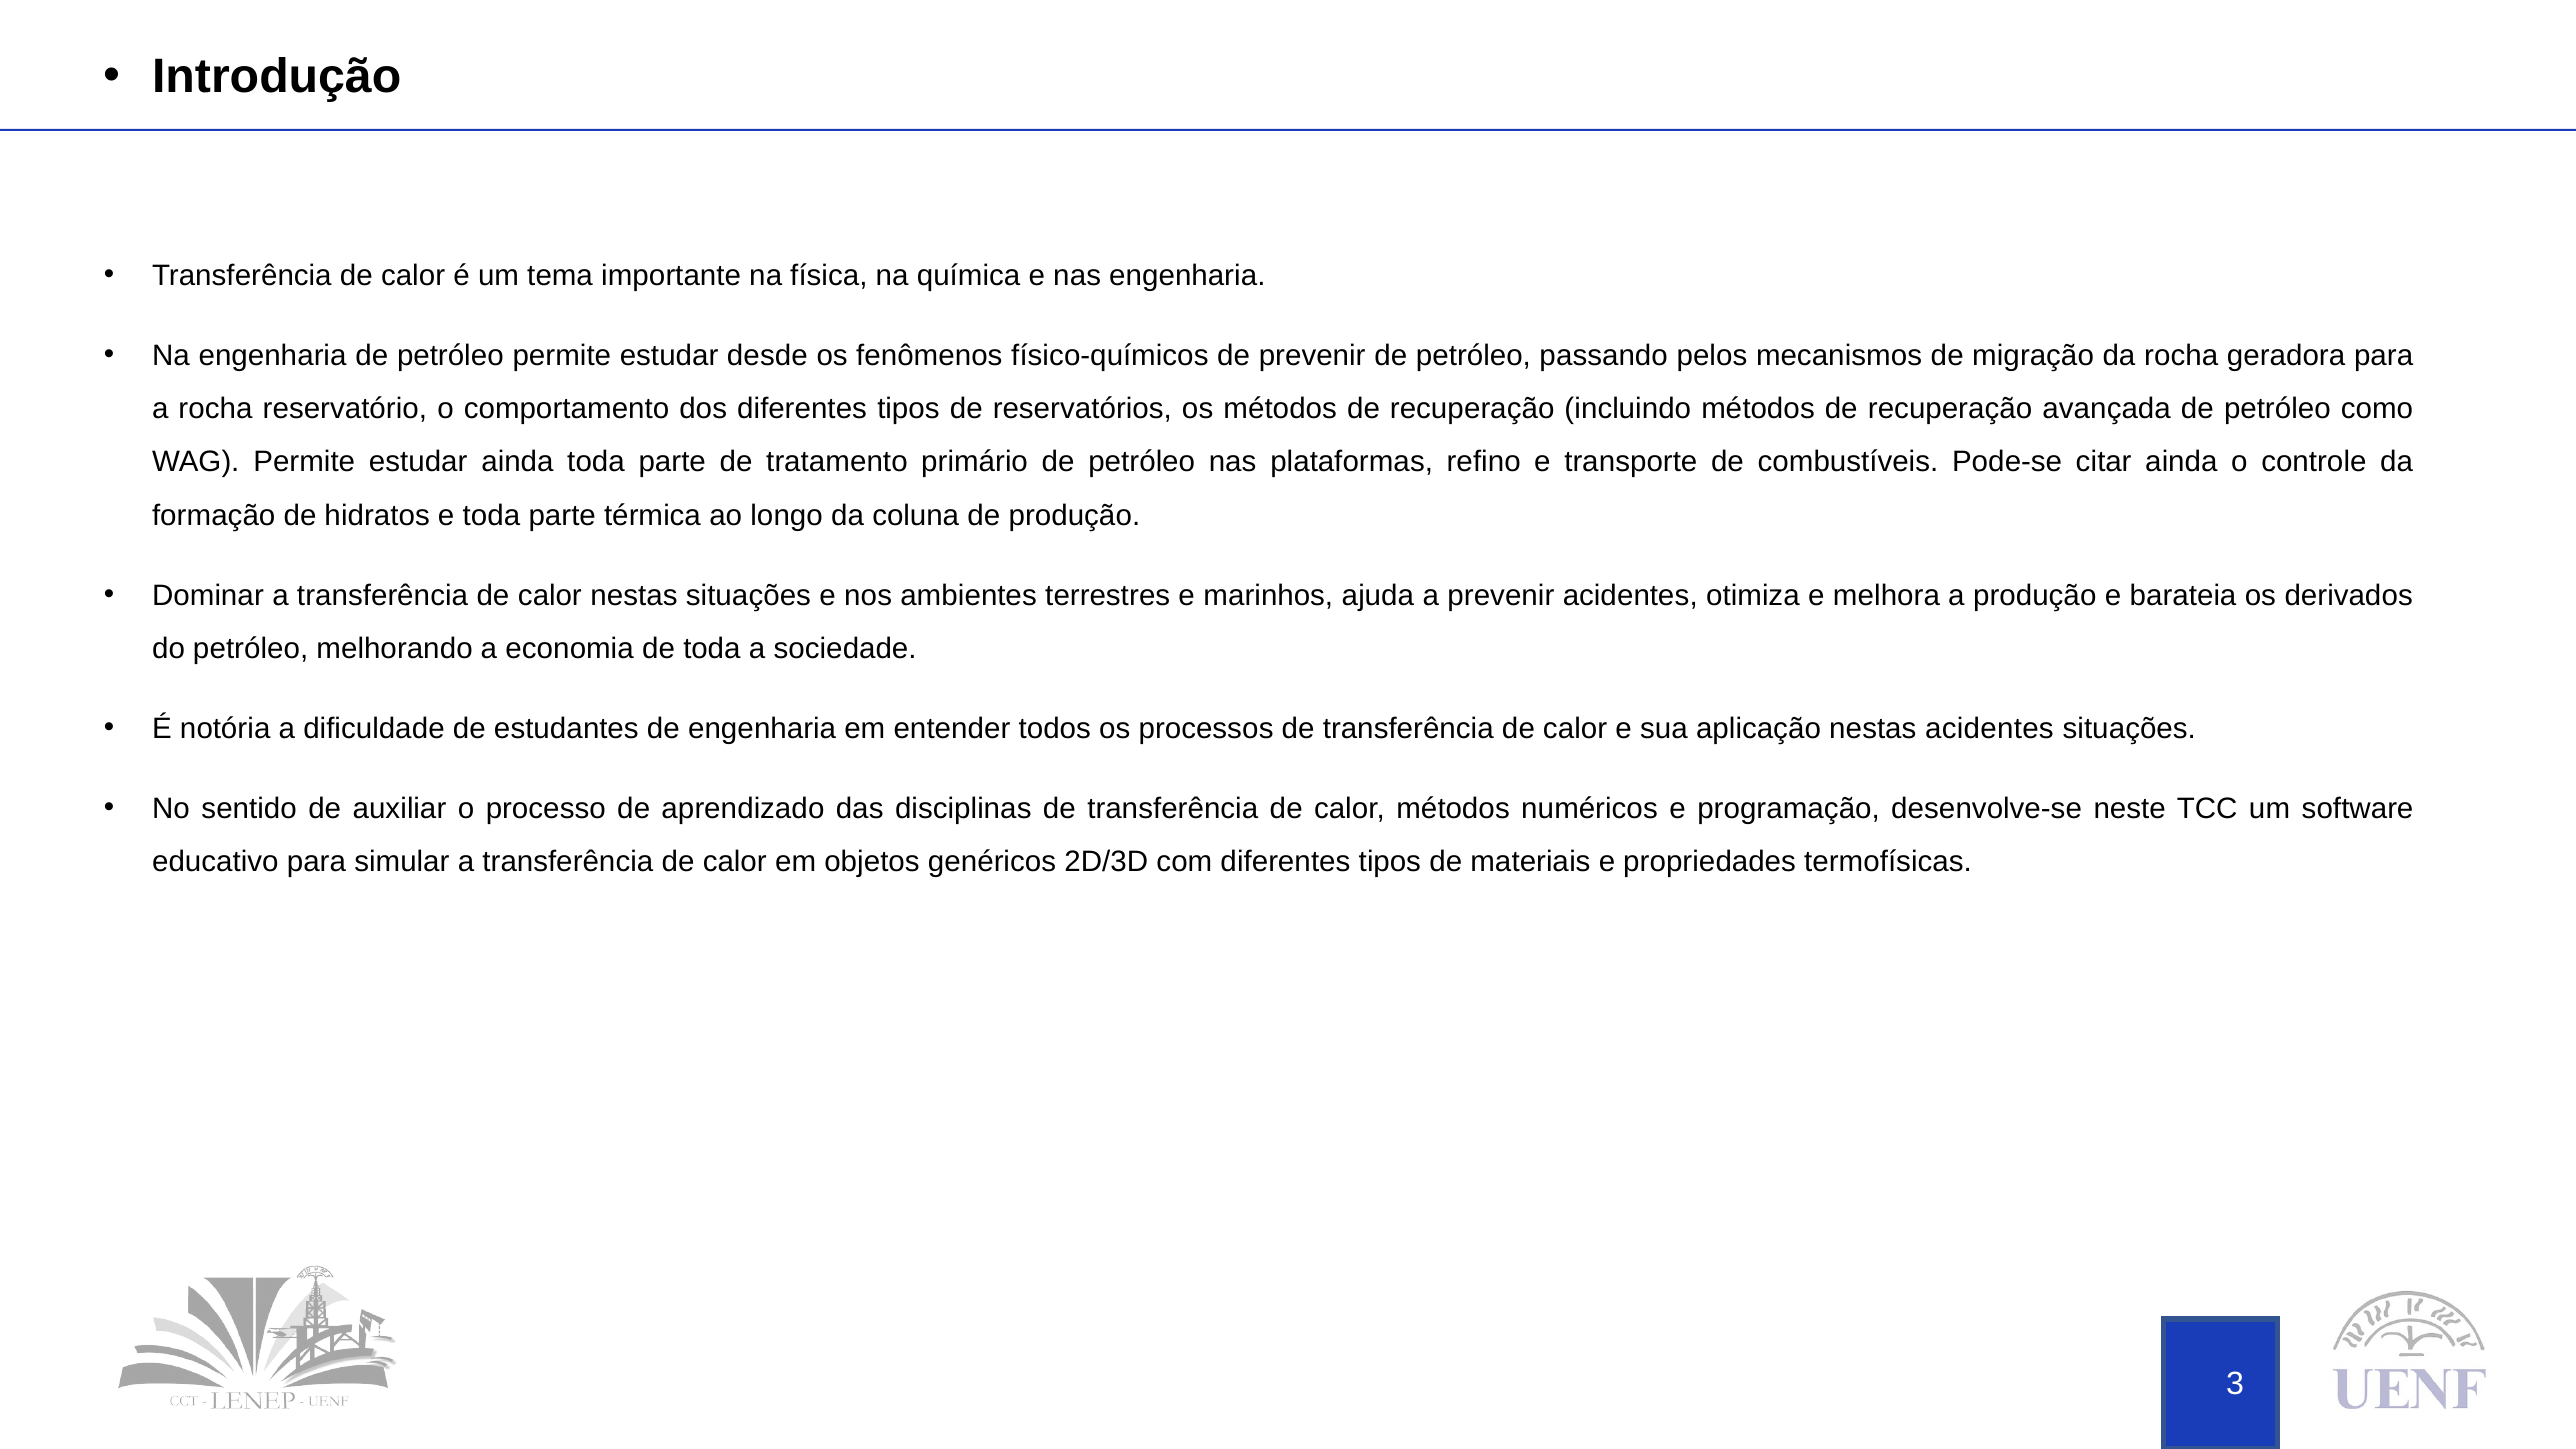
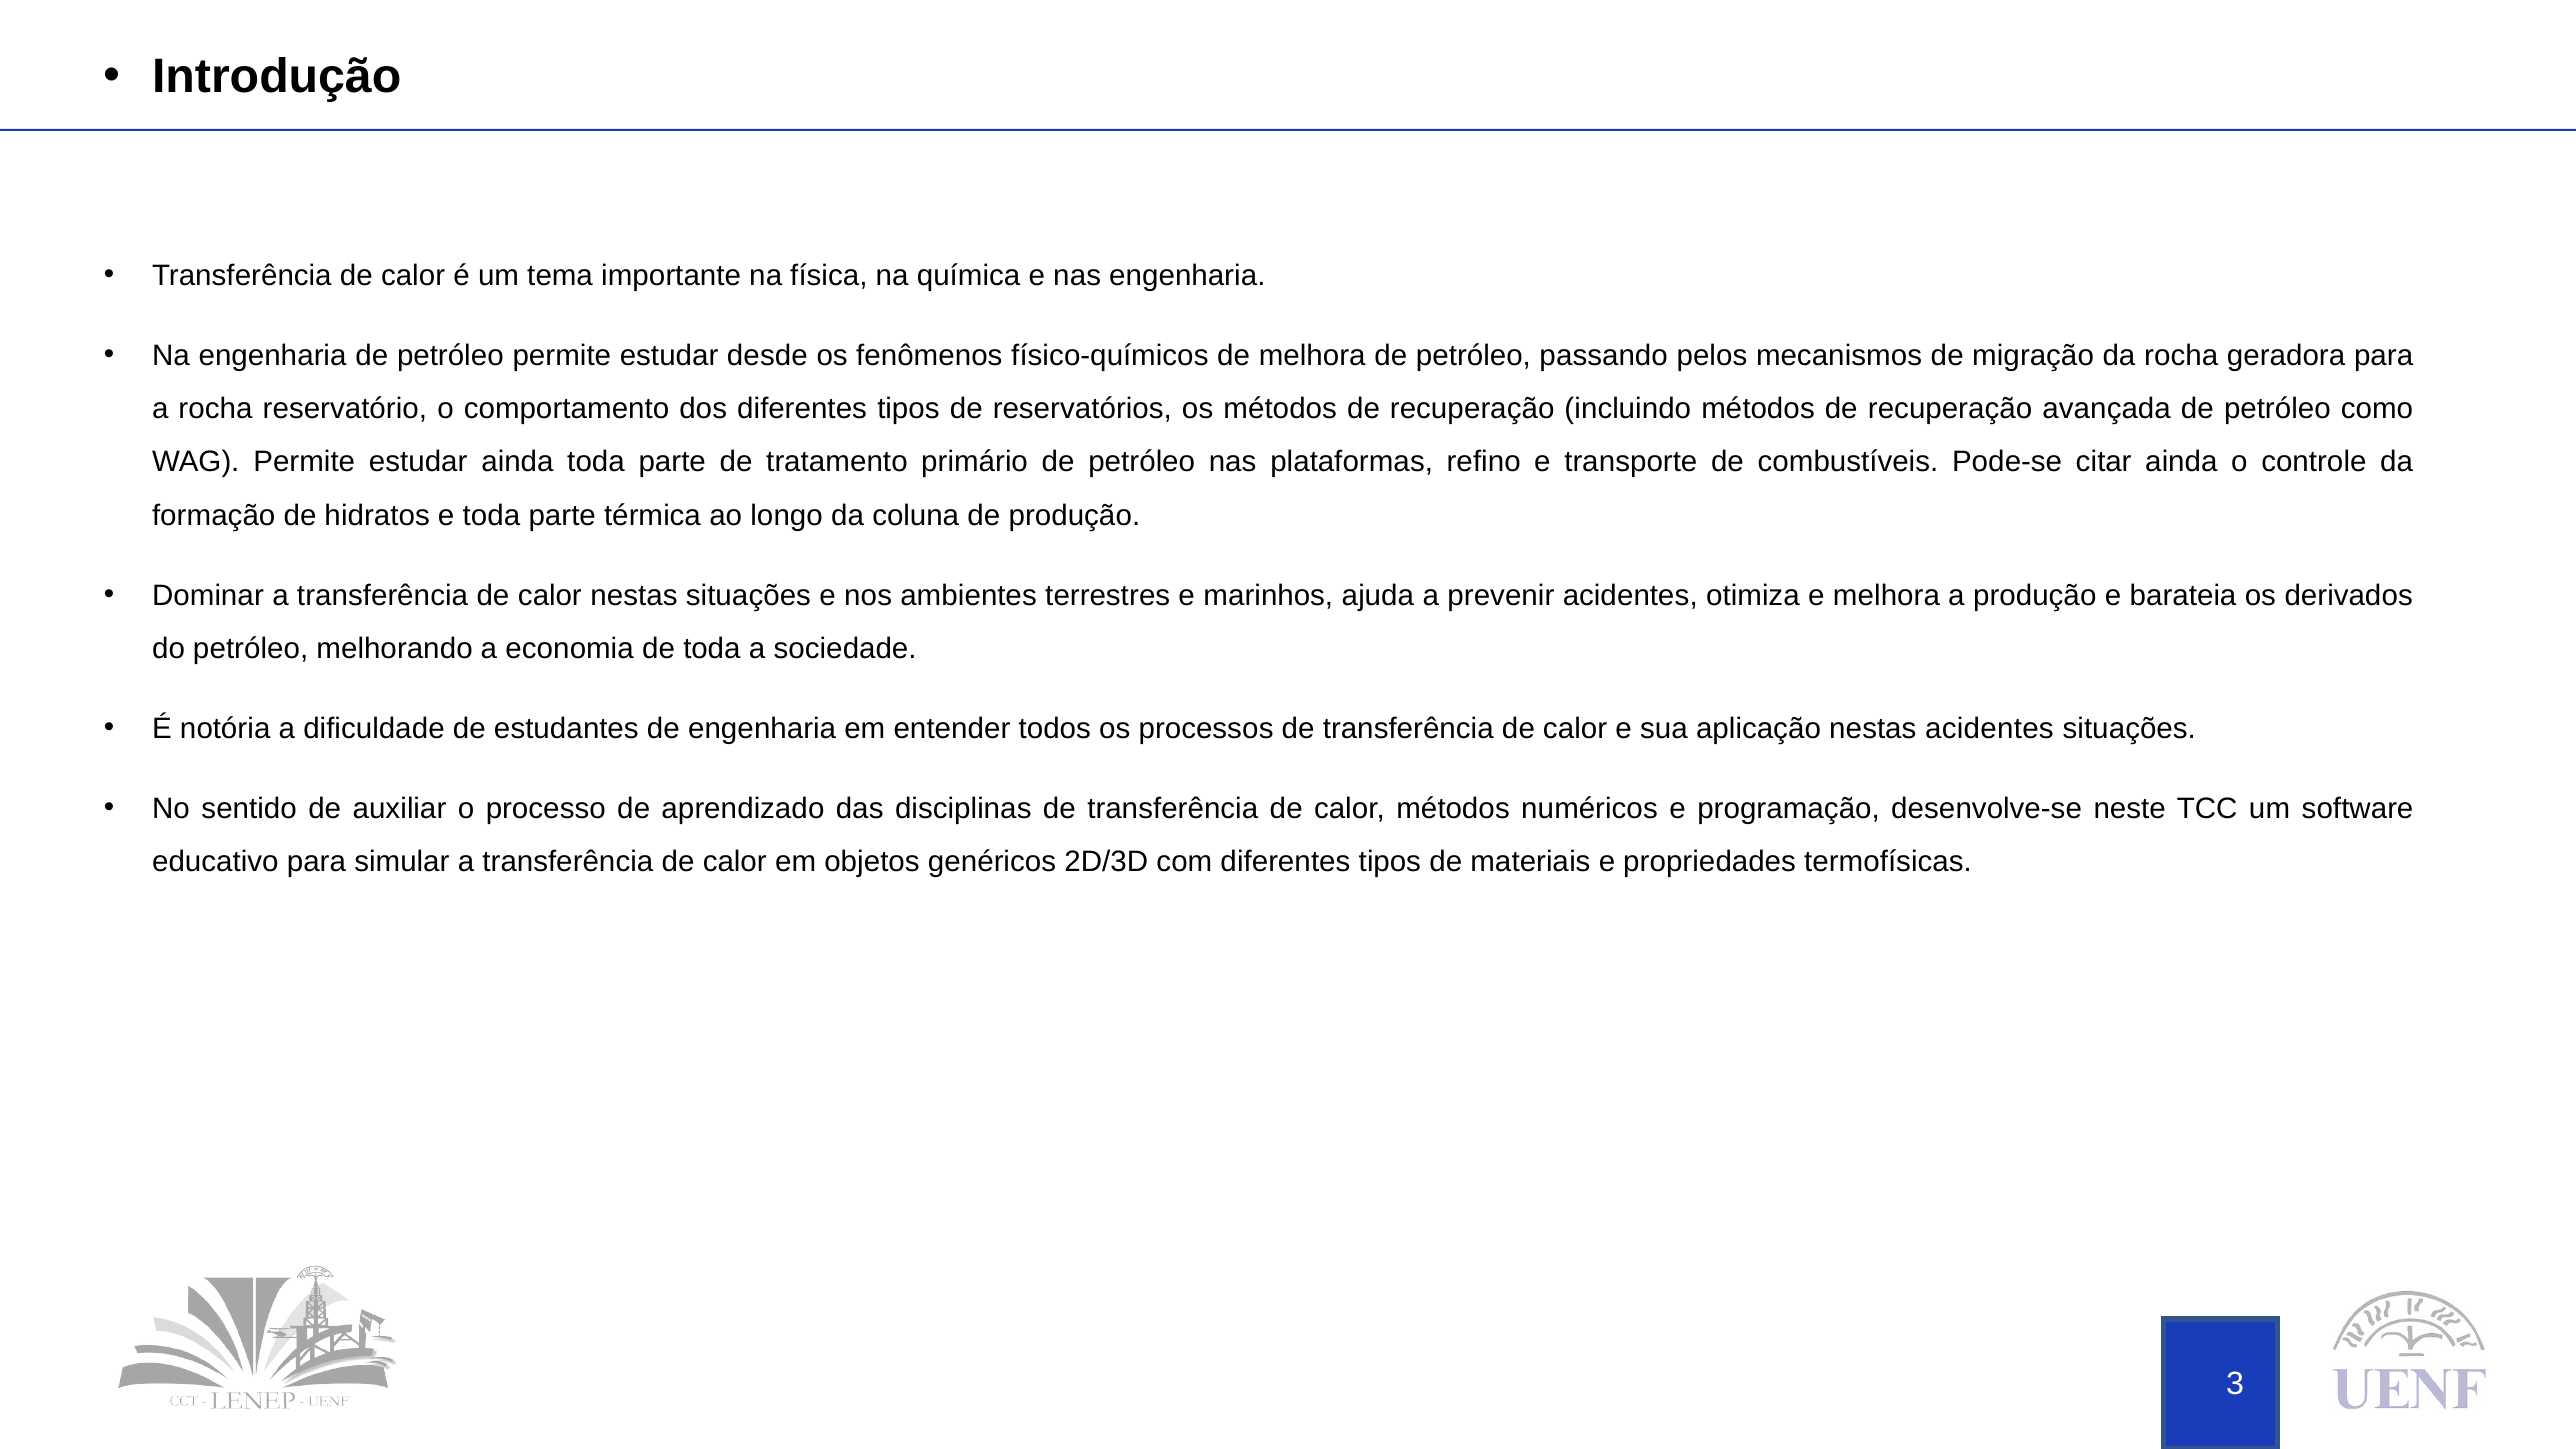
de prevenir: prevenir -> melhora
